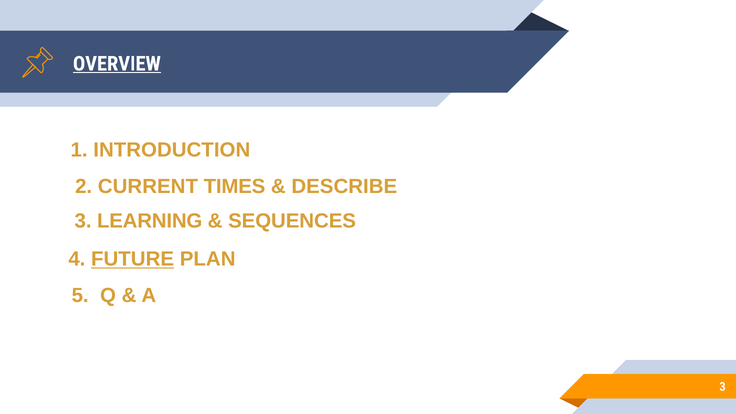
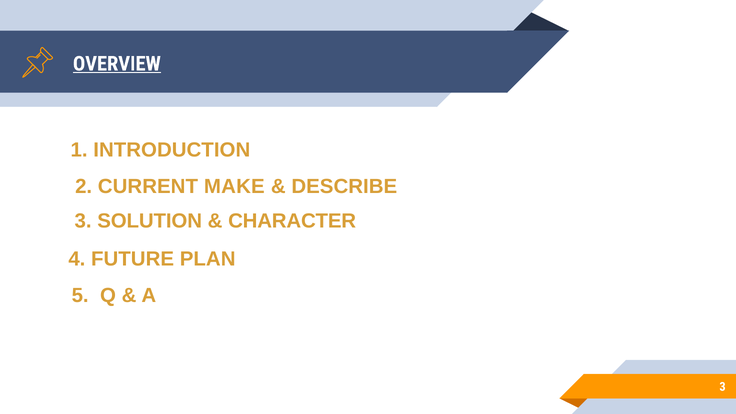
TIMES: TIMES -> MAKE
LEARNING: LEARNING -> SOLUTION
SEQUENCES: SEQUENCES -> CHARACTER
FUTURE underline: present -> none
